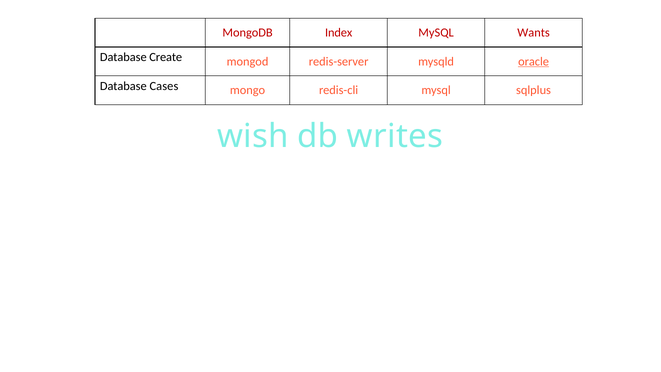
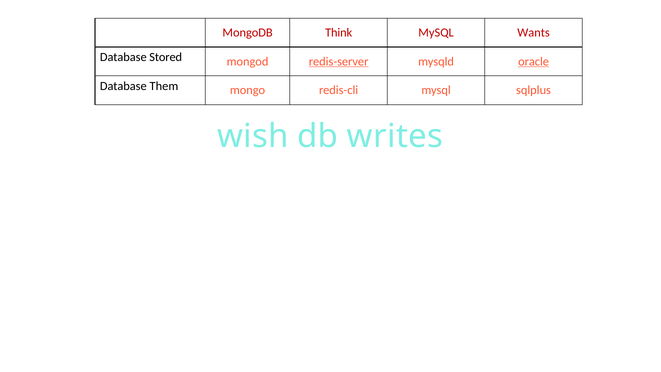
Index: Index -> Think
Create: Create -> Stored
redis-server underline: none -> present
Cases: Cases -> Them
